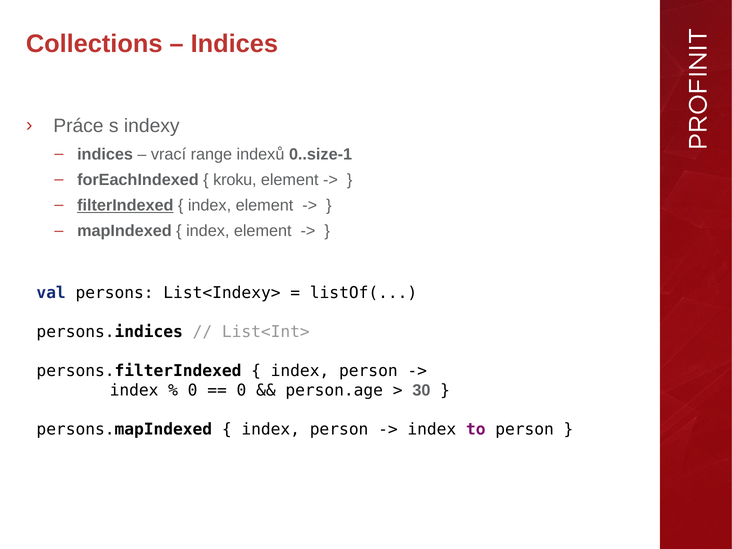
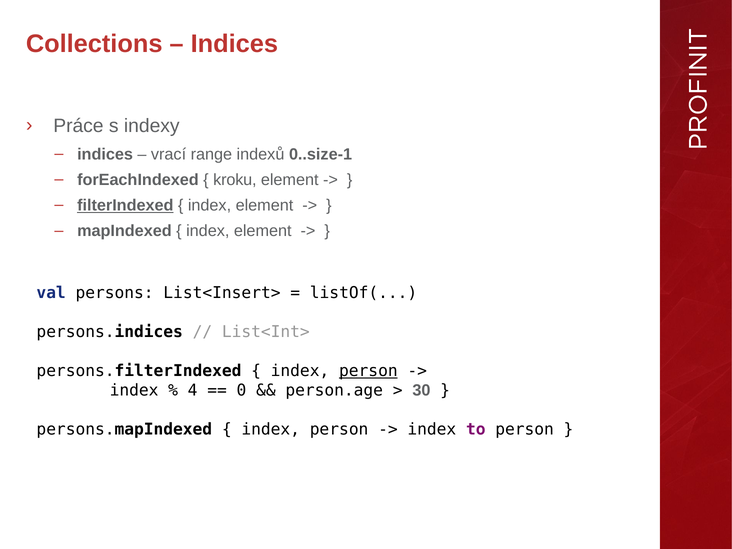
List<Indexy>: List<Indexy> -> List<Insert>
person at (368, 371) underline: none -> present
0 at (193, 390): 0 -> 4
